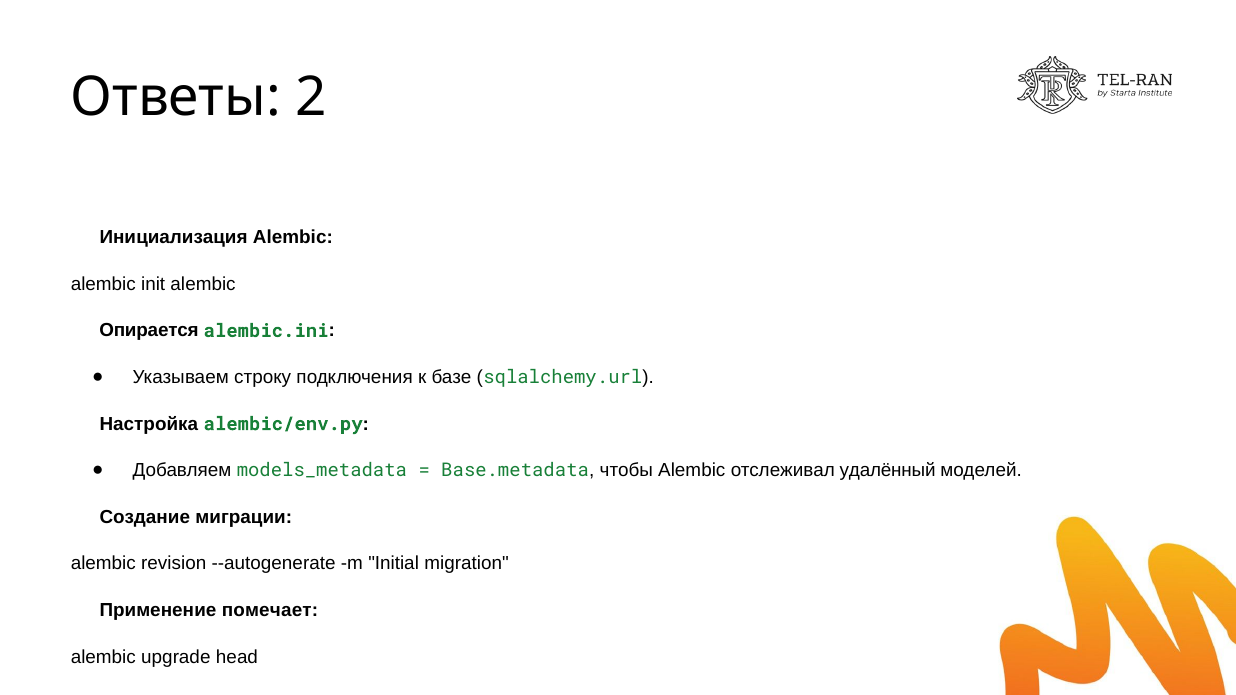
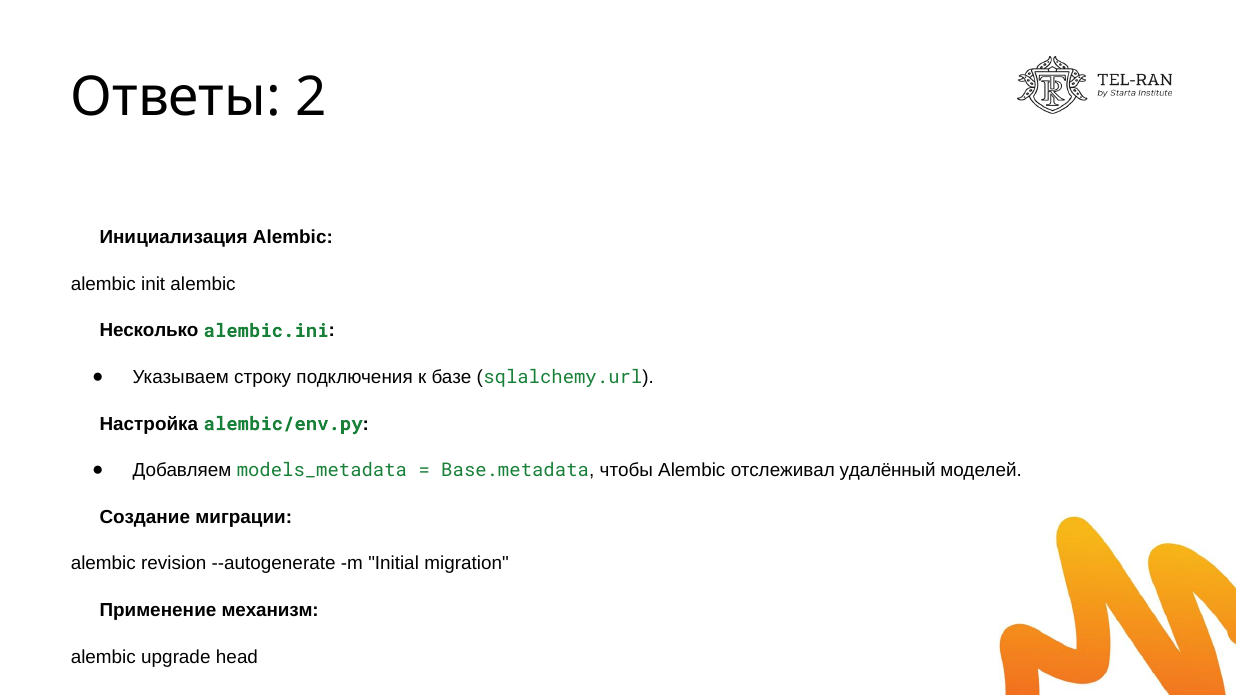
Опирается: Опирается -> Несколько
помечает: помечает -> механизм
